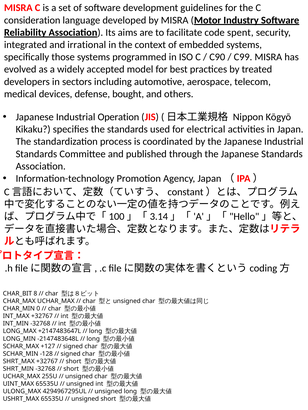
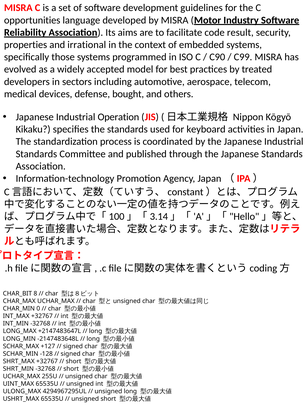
consideration: consideration -> opportunities
spent: spent -> result
integrated: integrated -> properties
electrical: electrical -> keyboard
